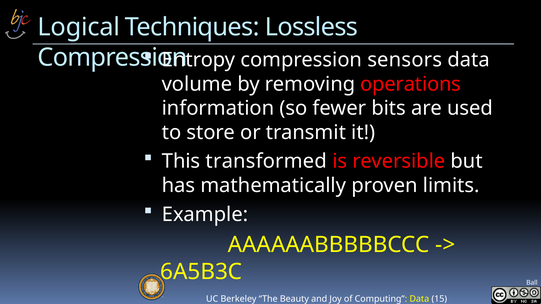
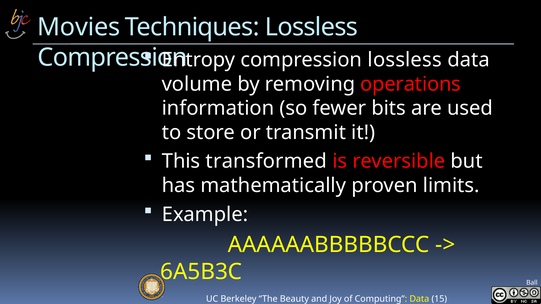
Logical: Logical -> Movies
compression sensors: sensors -> lossless
